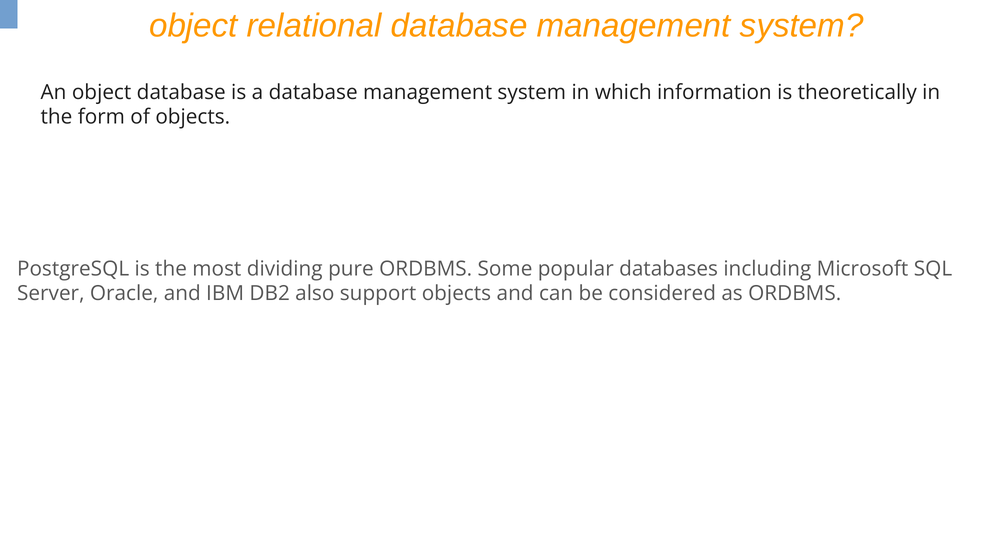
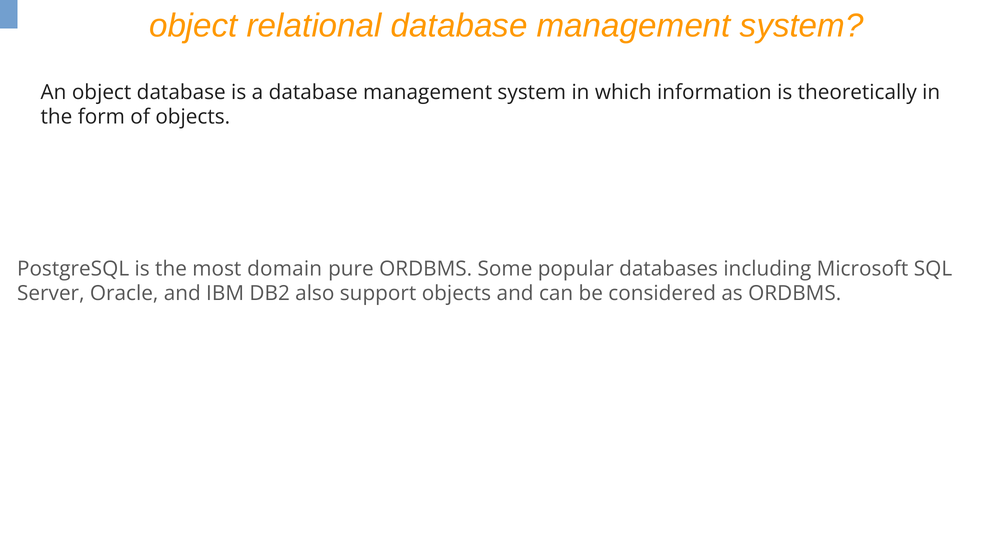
dividing: dividing -> domain
